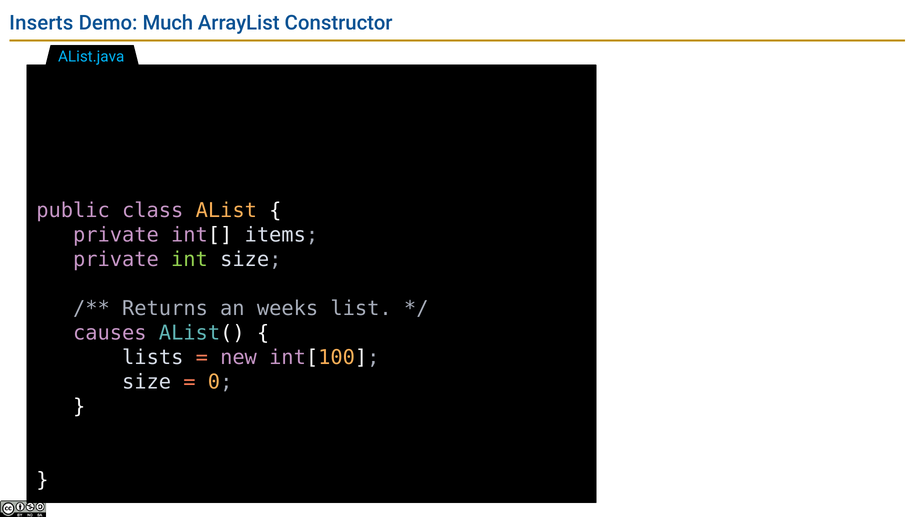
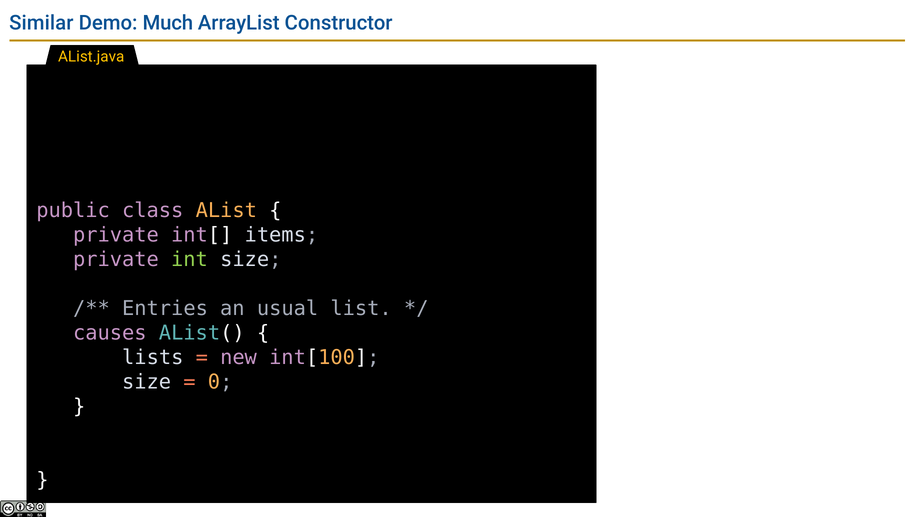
Inserts: Inserts -> Similar
AList.java colour: light blue -> yellow
Returns: Returns -> Entries
weeks: weeks -> usual
